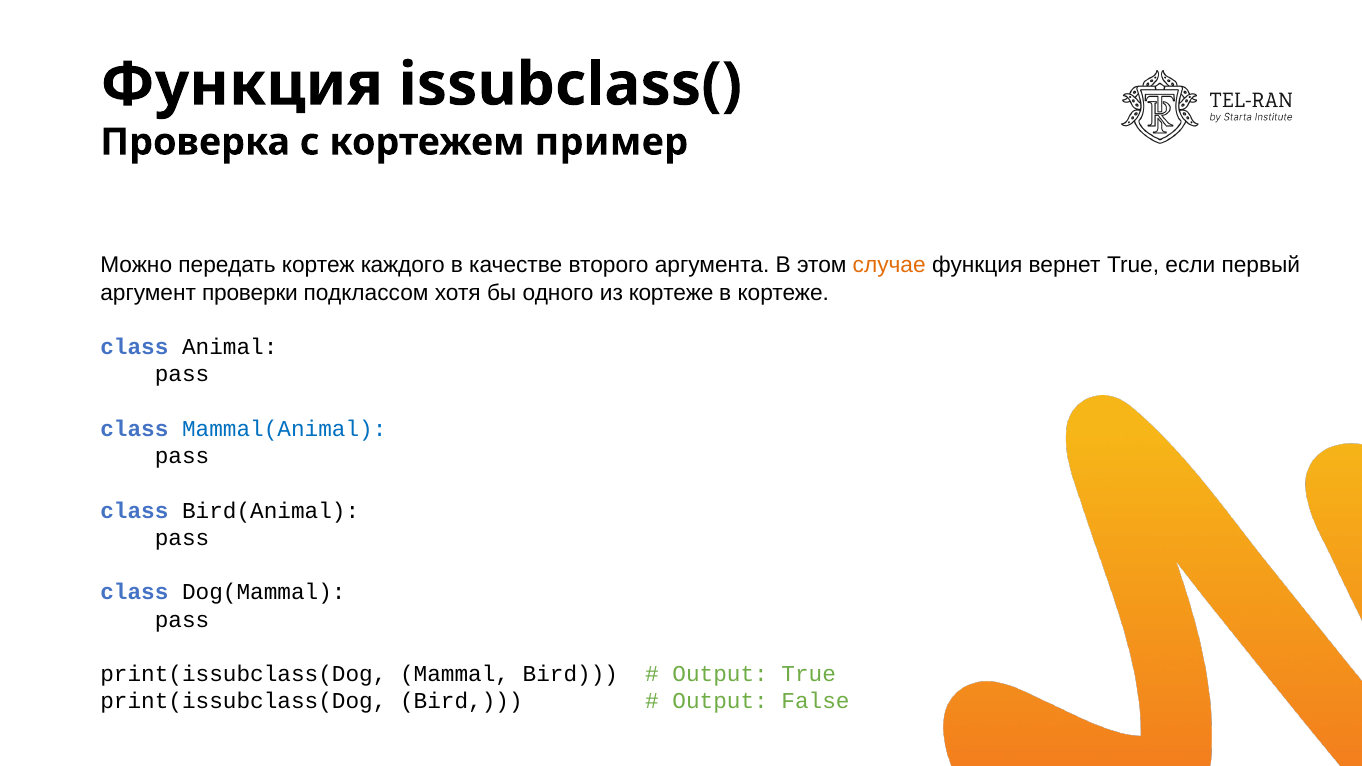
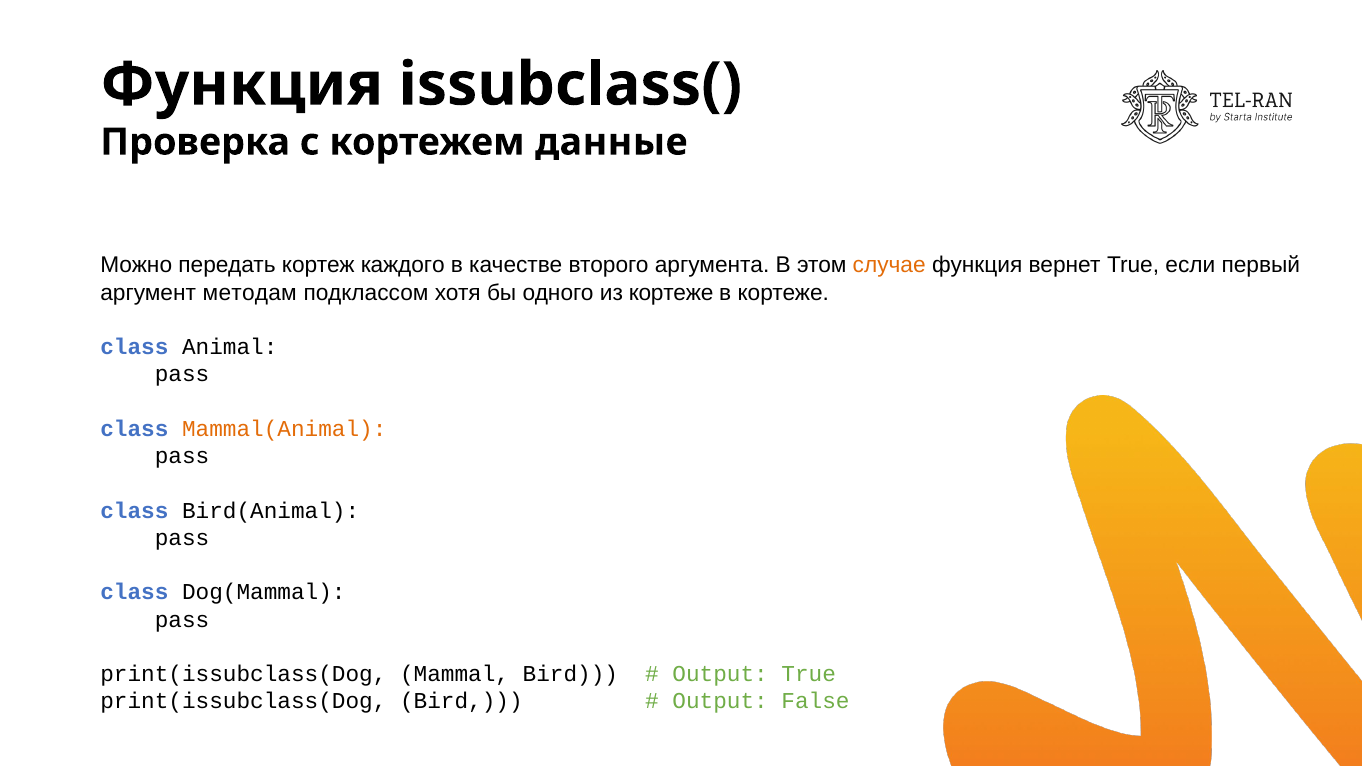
пример: пример -> данные
проверки: проверки -> методам
Mammal(Animal colour: blue -> orange
